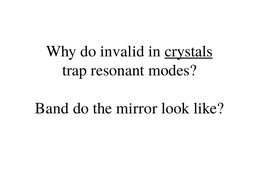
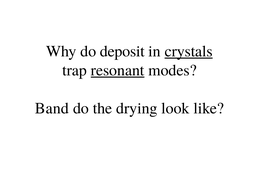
invalid: invalid -> deposit
resonant underline: none -> present
mirror: mirror -> drying
